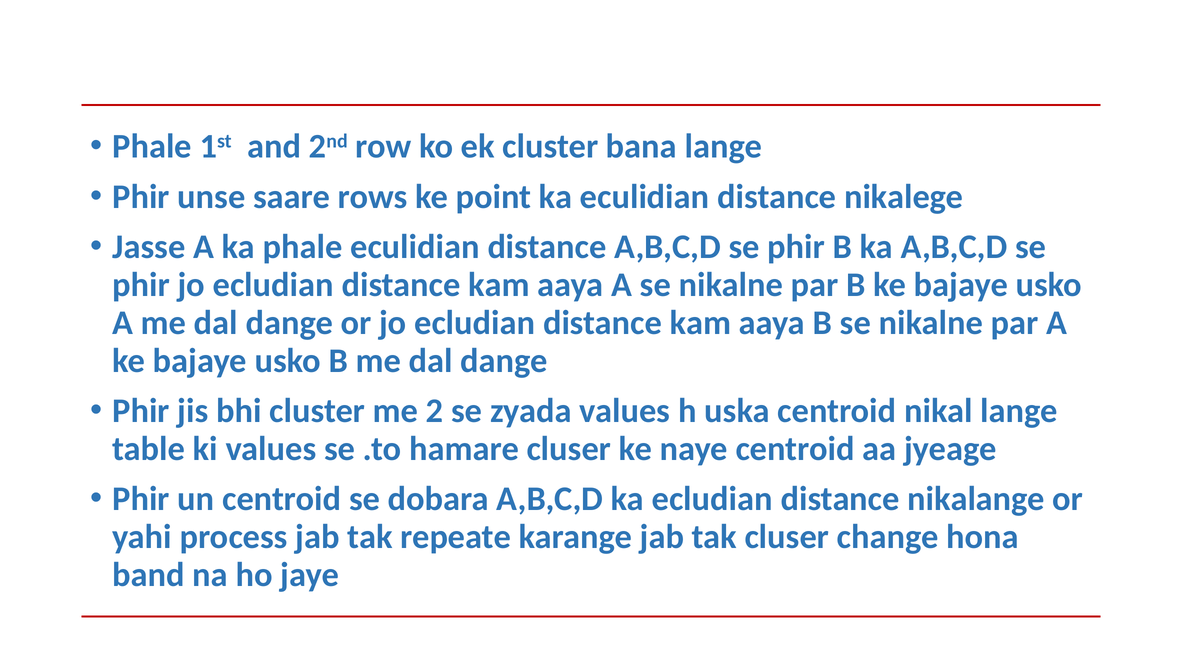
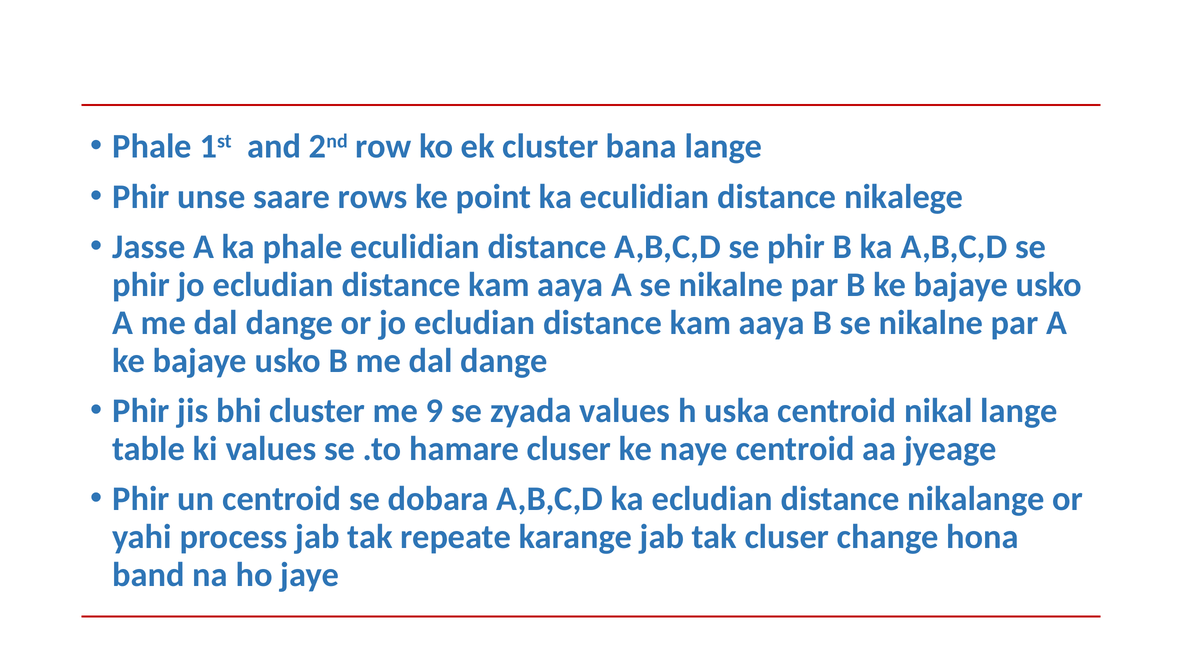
2: 2 -> 9
